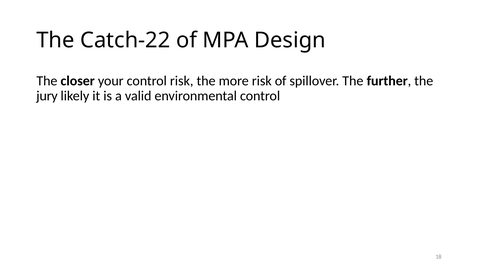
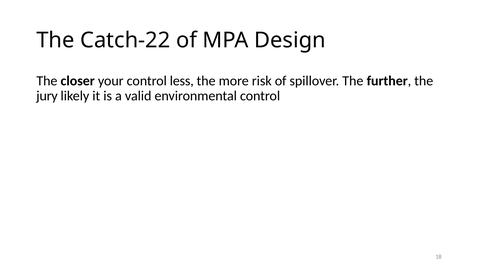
control risk: risk -> less
